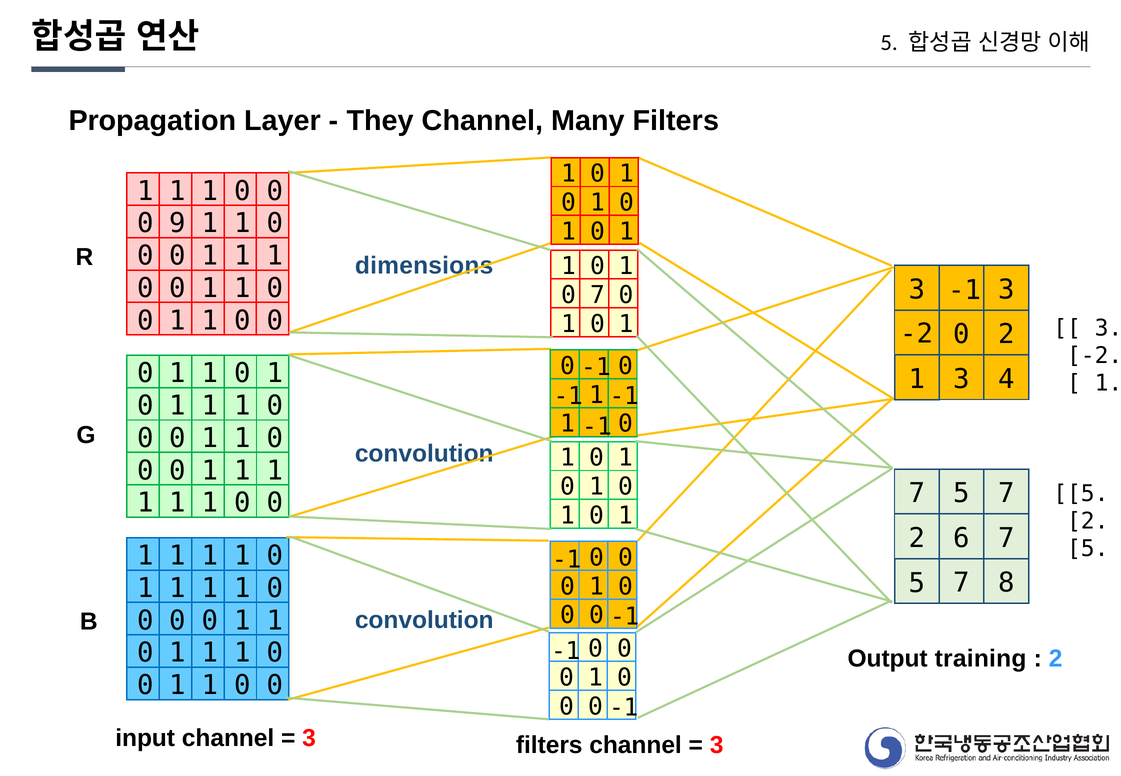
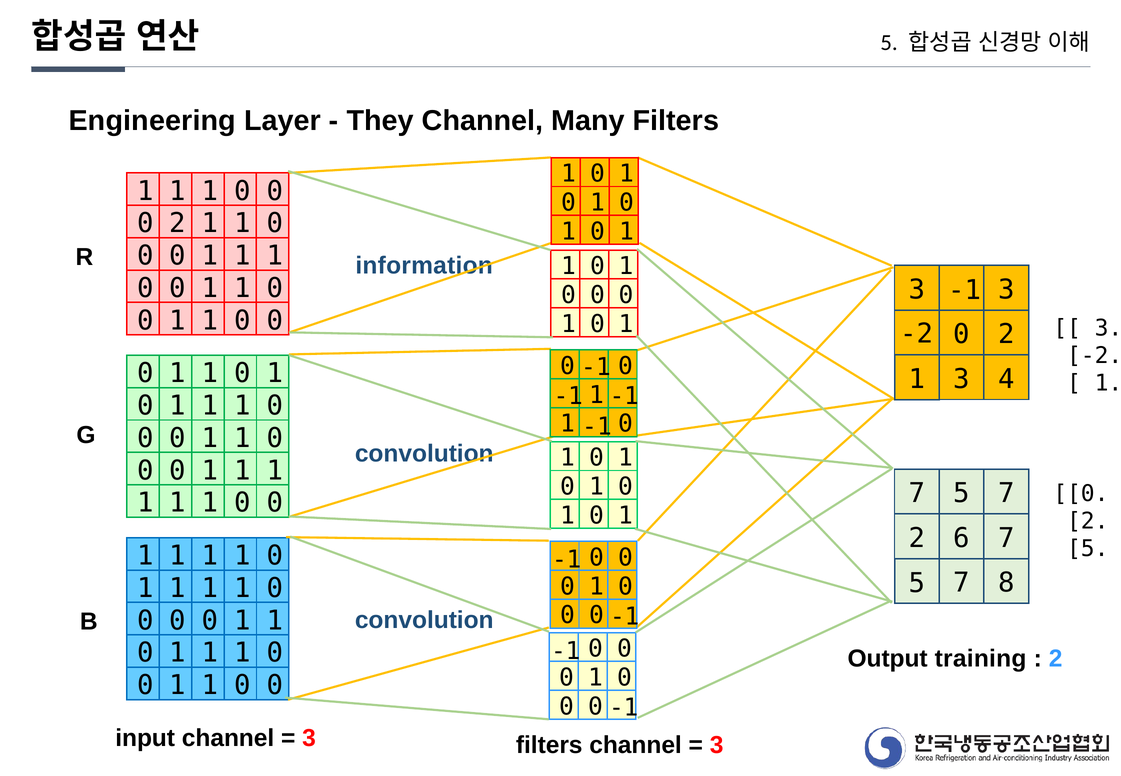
Propagation: Propagation -> Engineering
9 at (178, 223): 9 -> 2
dimensions: dimensions -> information
7 at (597, 295): 7 -> 0
5 at (1081, 494): 5 -> 0
